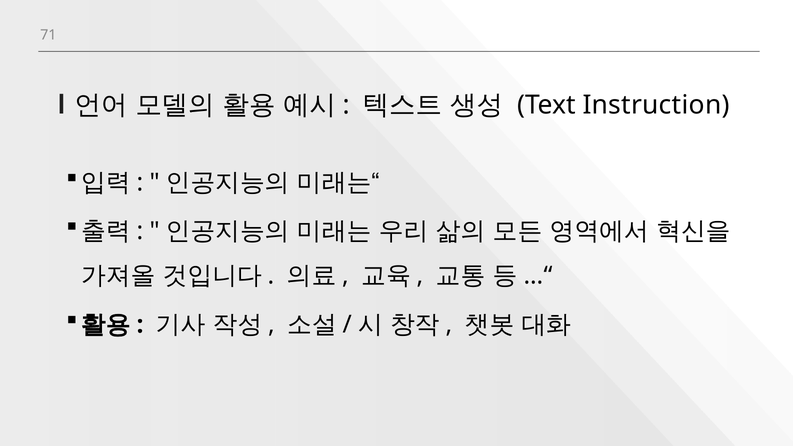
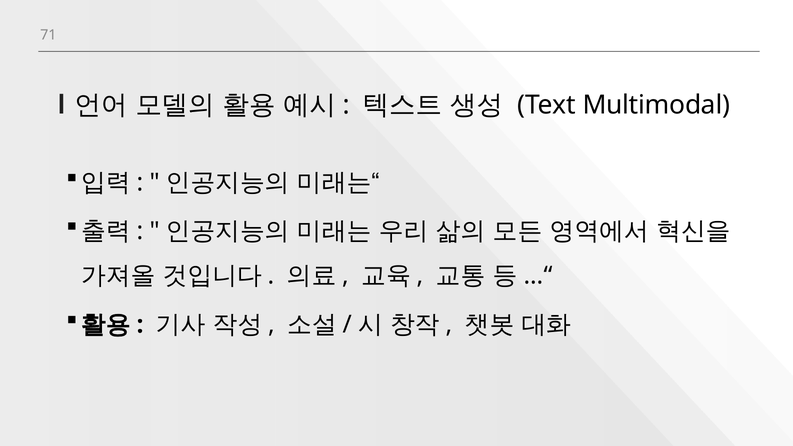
Instruction: Instruction -> Multimodal
